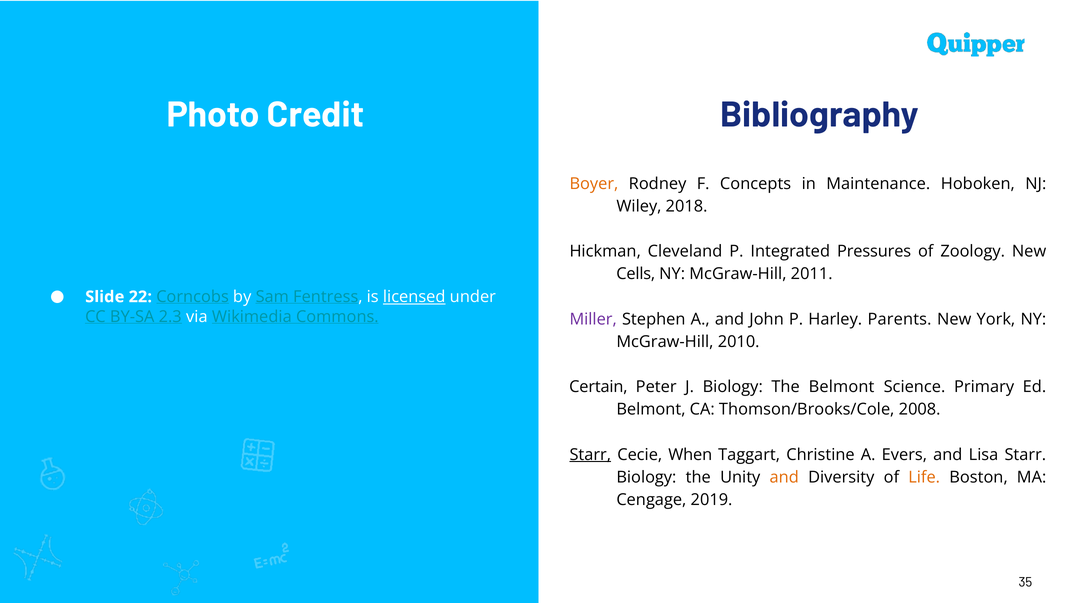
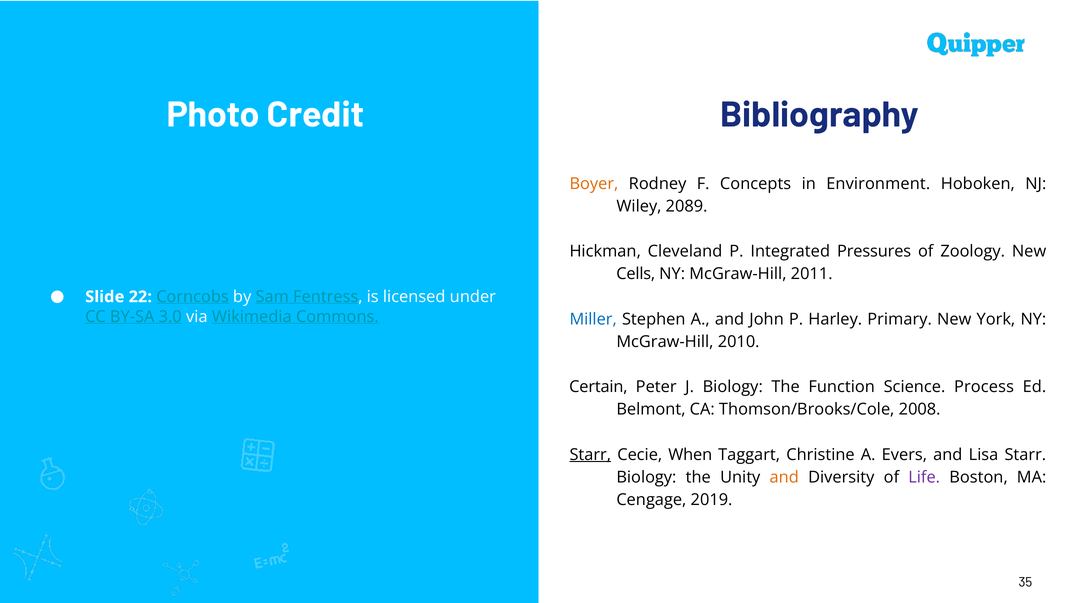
Maintenance: Maintenance -> Environment
2018: 2018 -> 2089
licensed underline: present -> none
2.3: 2.3 -> 3.0
Miller colour: purple -> blue
Parents: Parents -> Primary
The Belmont: Belmont -> Function
Primary: Primary -> Process
Life colour: orange -> purple
